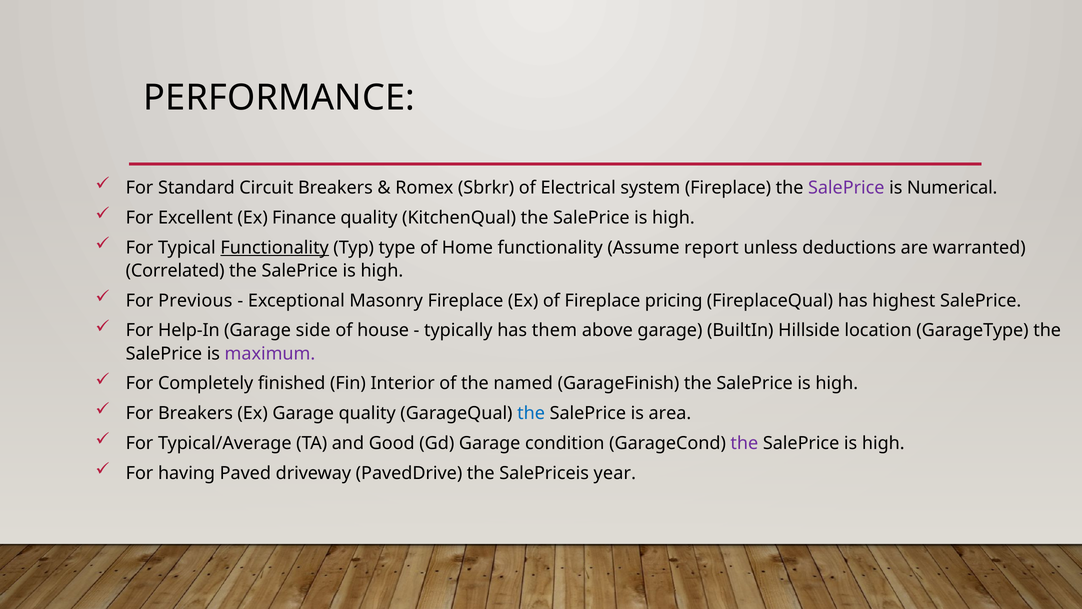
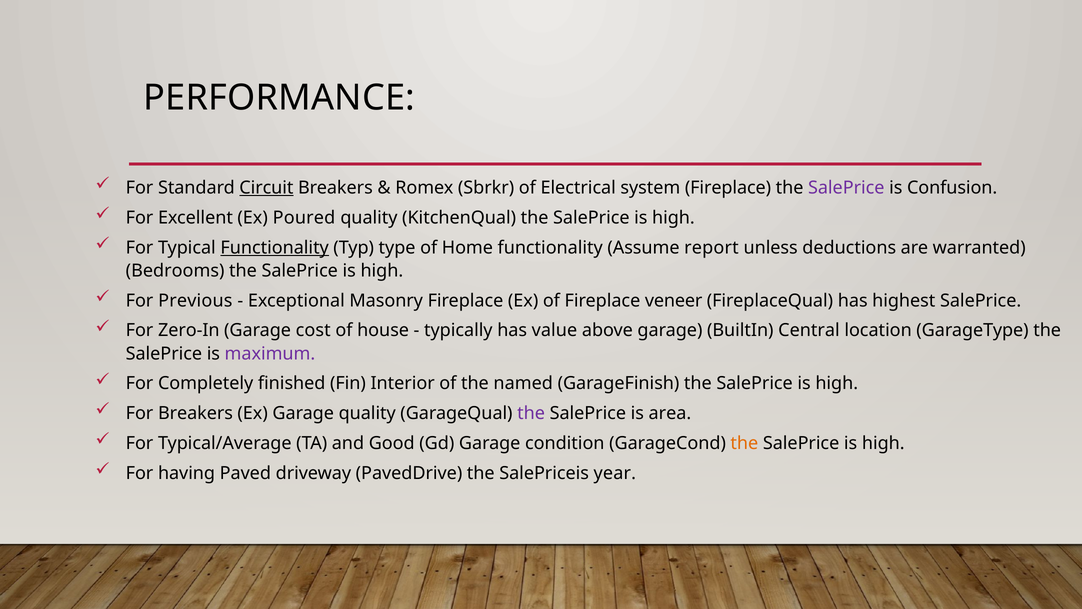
Circuit underline: none -> present
Numerical: Numerical -> Confusion
Finance: Finance -> Poured
Correlated: Correlated -> Bedrooms
pricing: pricing -> veneer
Help-In: Help-In -> Zero-In
side: side -> cost
them: them -> value
Hillside: Hillside -> Central
the at (531, 413) colour: blue -> purple
the at (744, 443) colour: purple -> orange
